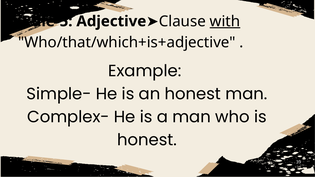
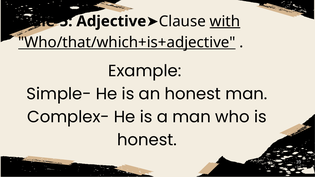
Who/that/which+is+adjective underline: none -> present
